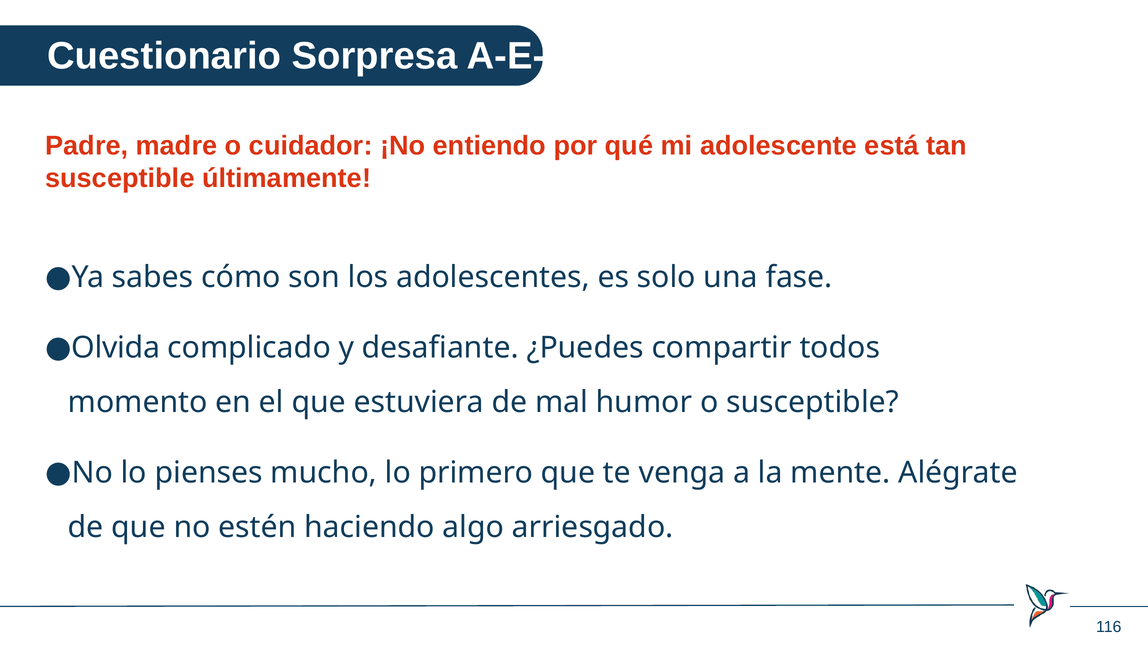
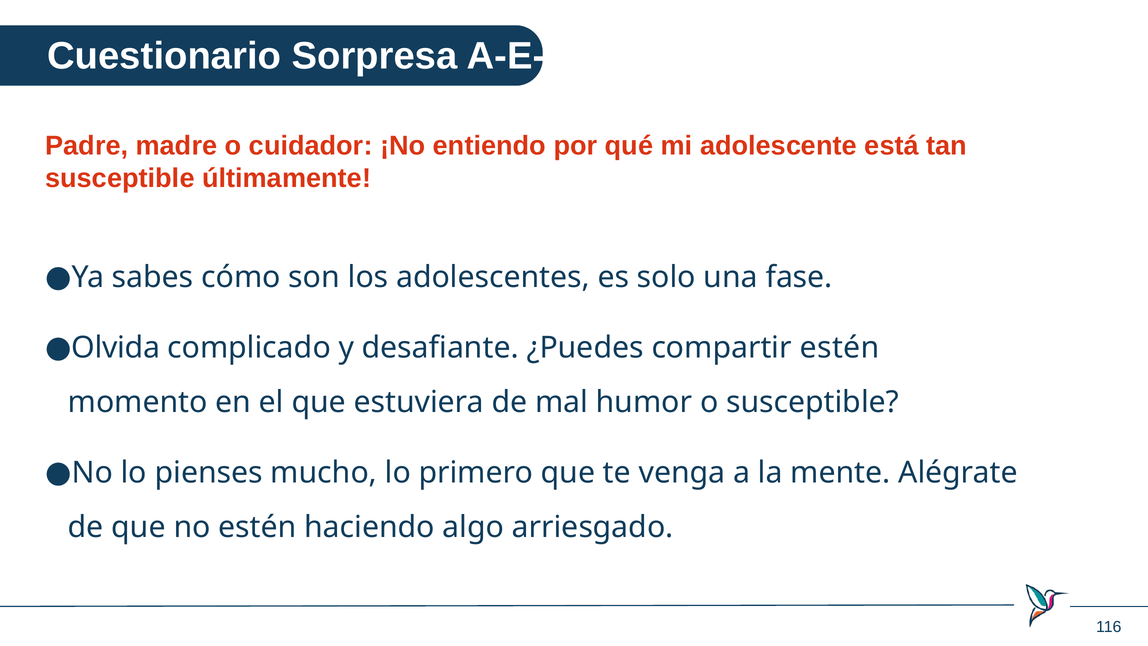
compartir todos: todos -> estén
